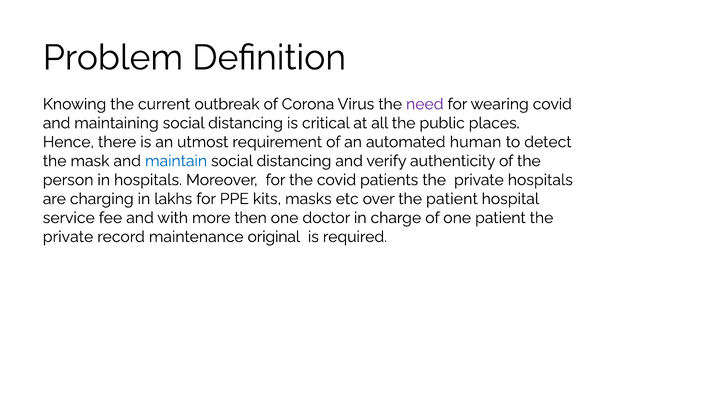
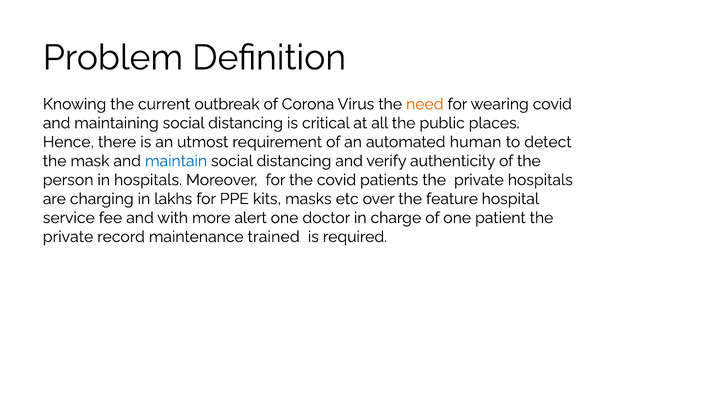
need colour: purple -> orange
the patient: patient -> feature
then: then -> alert
original: original -> trained
